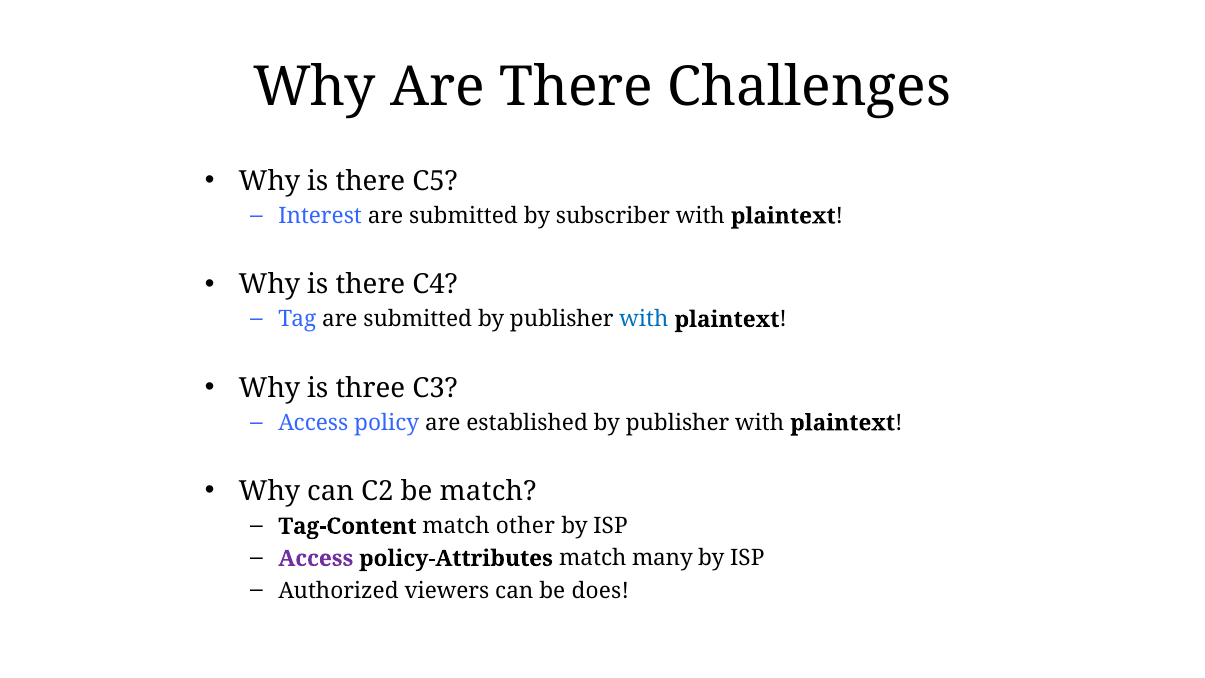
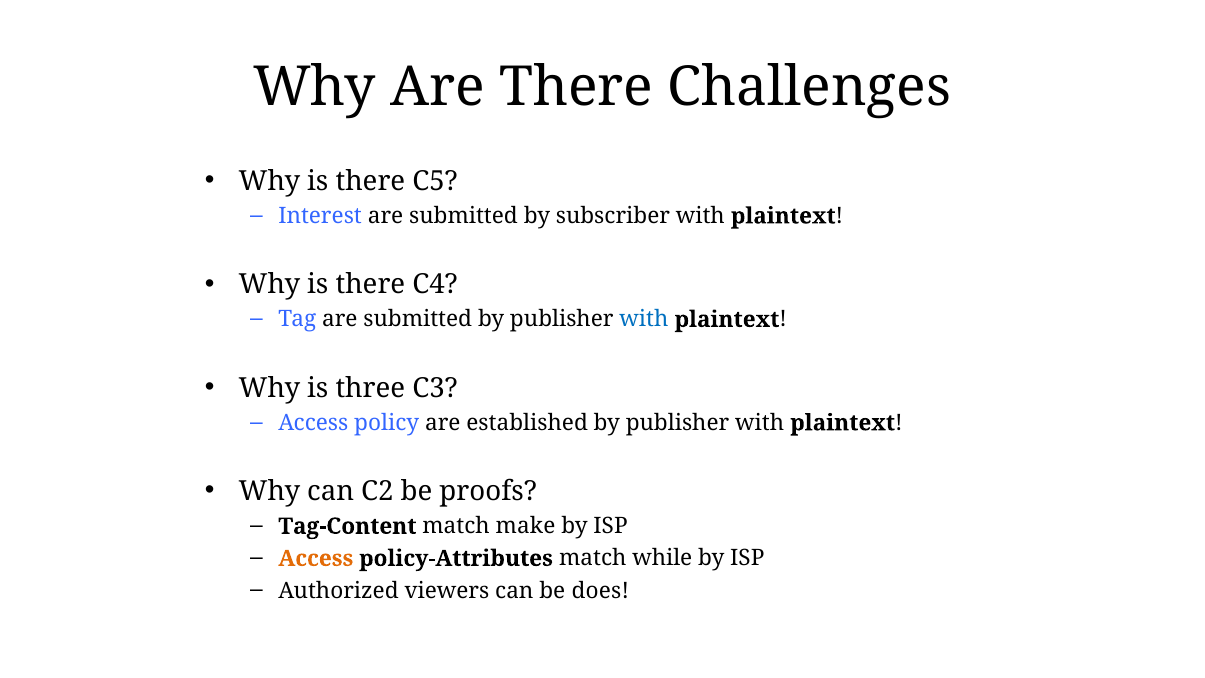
be match: match -> proofs
other: other -> make
Access at (316, 558) colour: purple -> orange
many: many -> while
